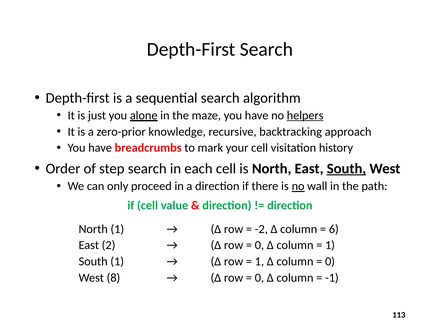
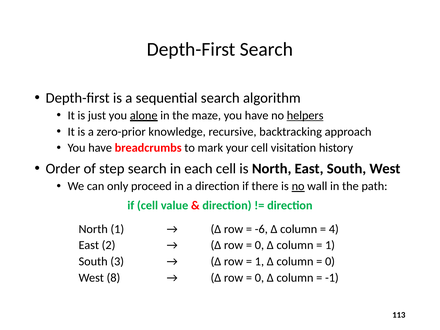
South at (346, 169) underline: present -> none
-2: -2 -> -6
6: 6 -> 4
South 1: 1 -> 3
